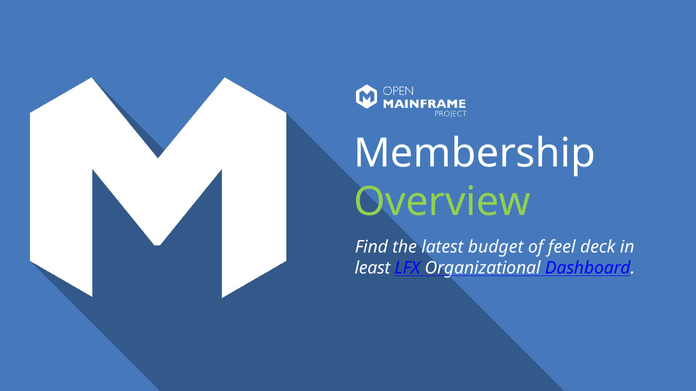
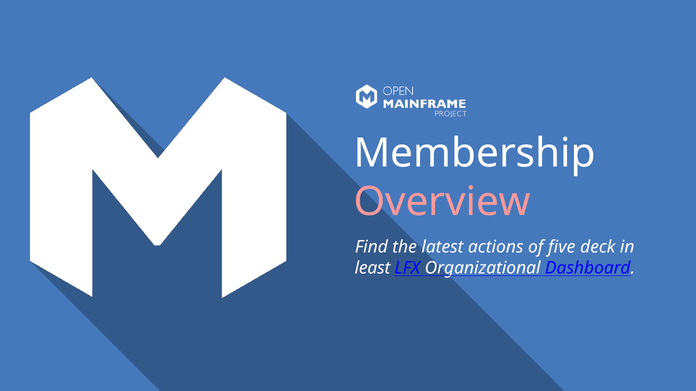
Overview colour: light green -> pink
budget: budget -> actions
feel: feel -> five
